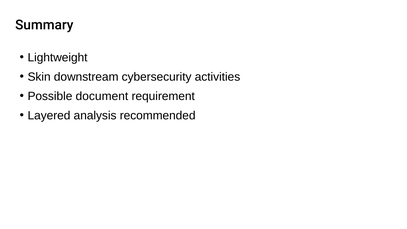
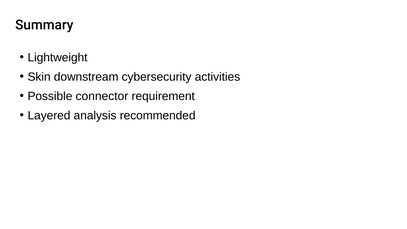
document: document -> connector
